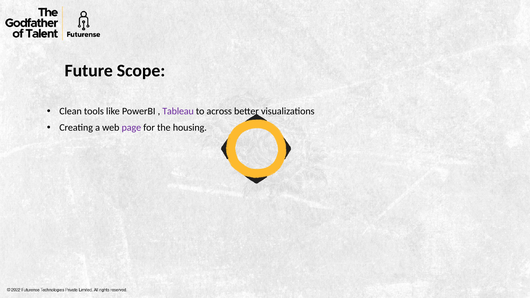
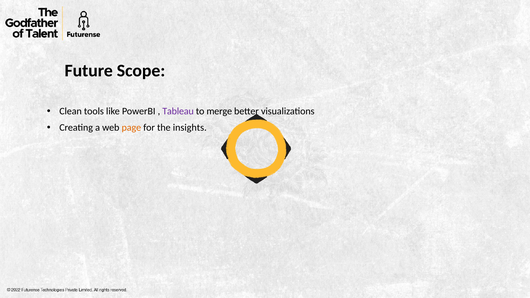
across: across -> merge
page colour: purple -> orange
housing: housing -> insights
